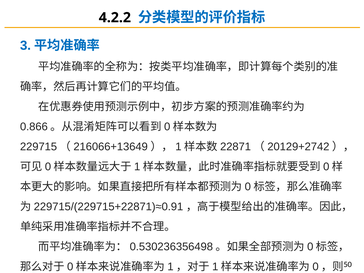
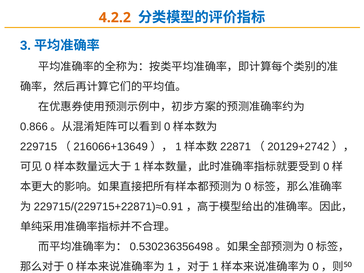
4.2.2 colour: black -> orange
